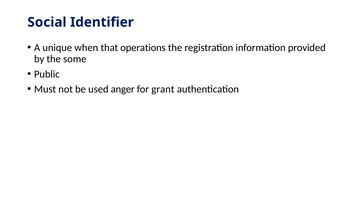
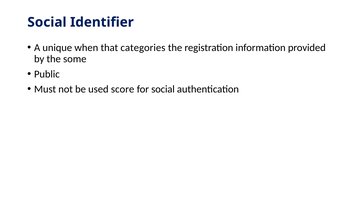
operations: operations -> categories
anger: anger -> score
for grant: grant -> social
